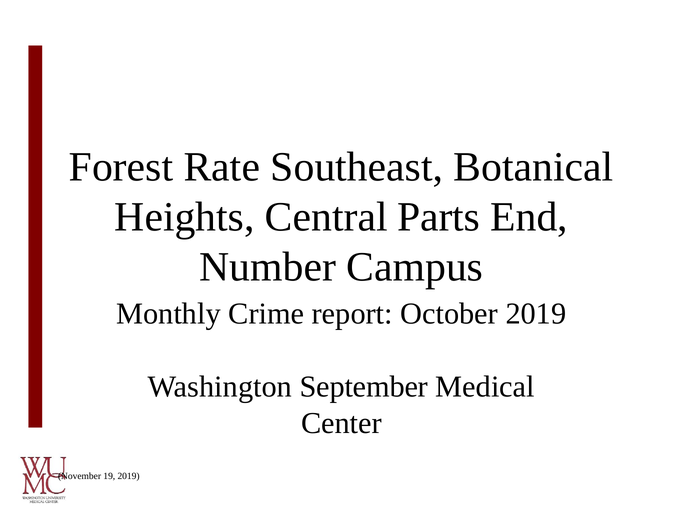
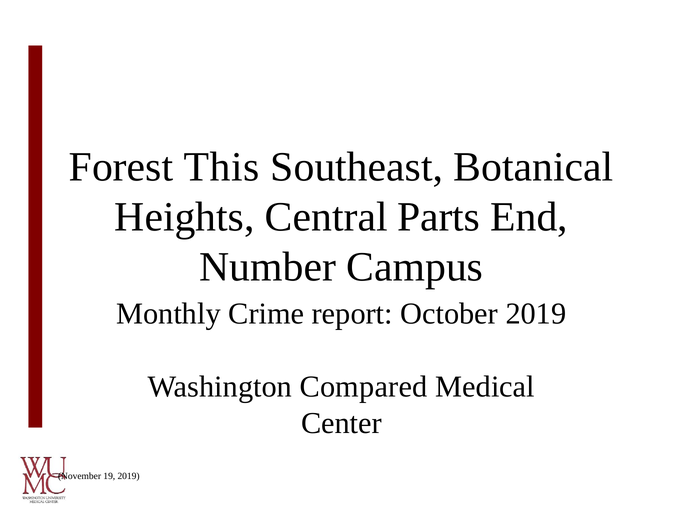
Rate: Rate -> This
September: September -> Compared
